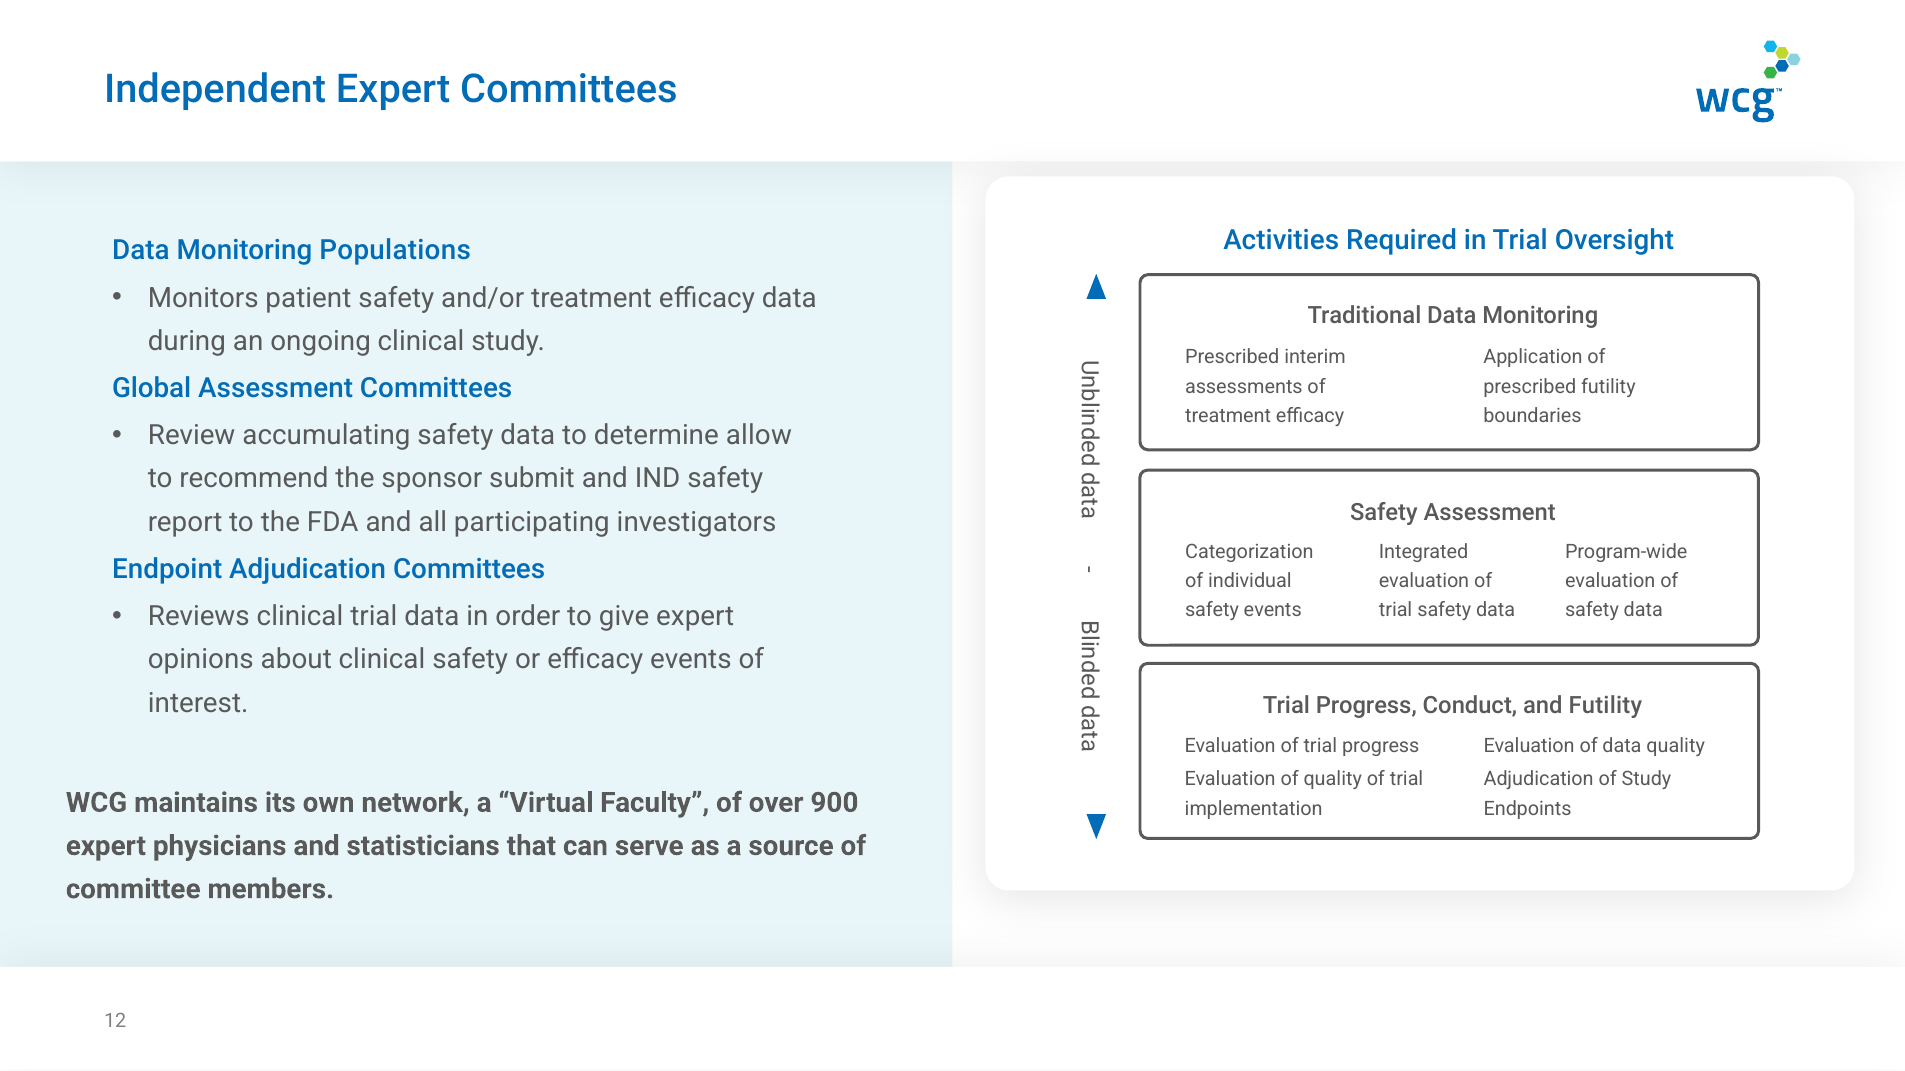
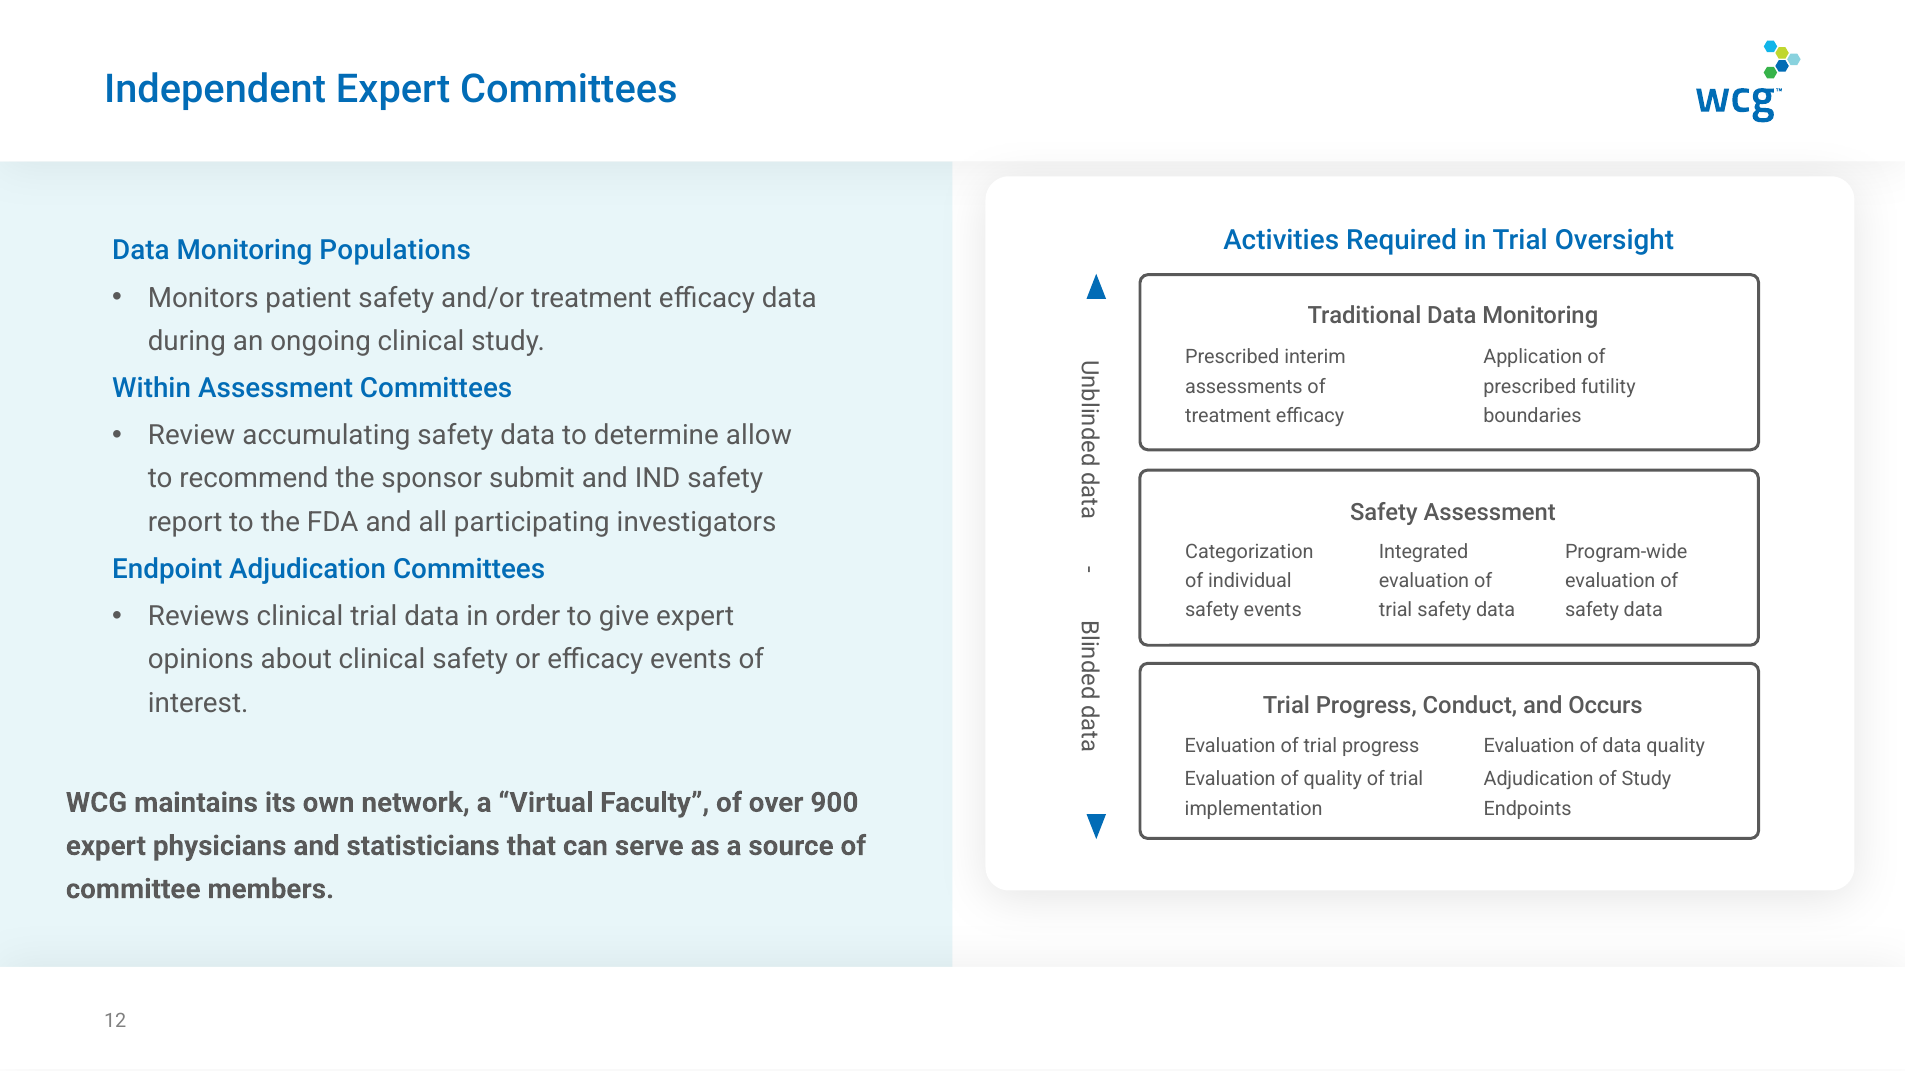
Global: Global -> Within
and Futility: Futility -> Occurs
